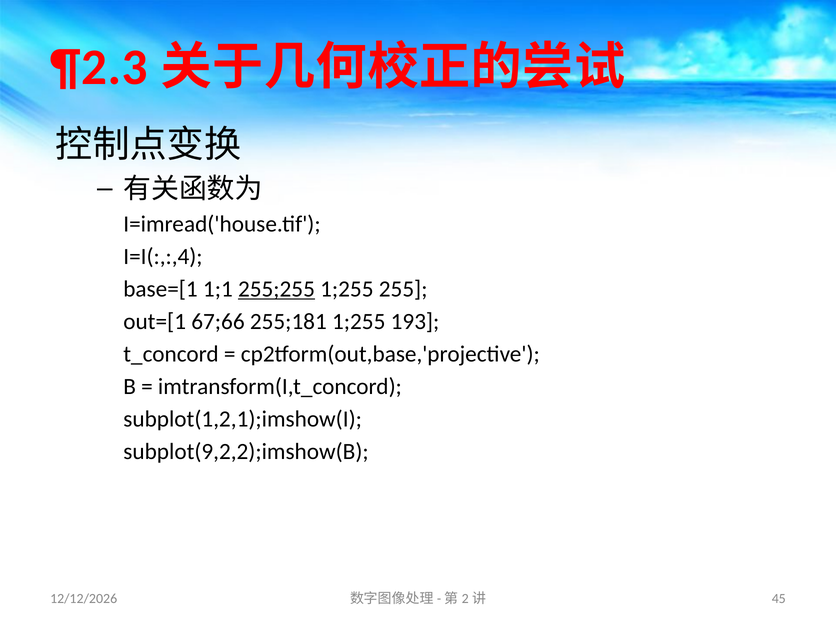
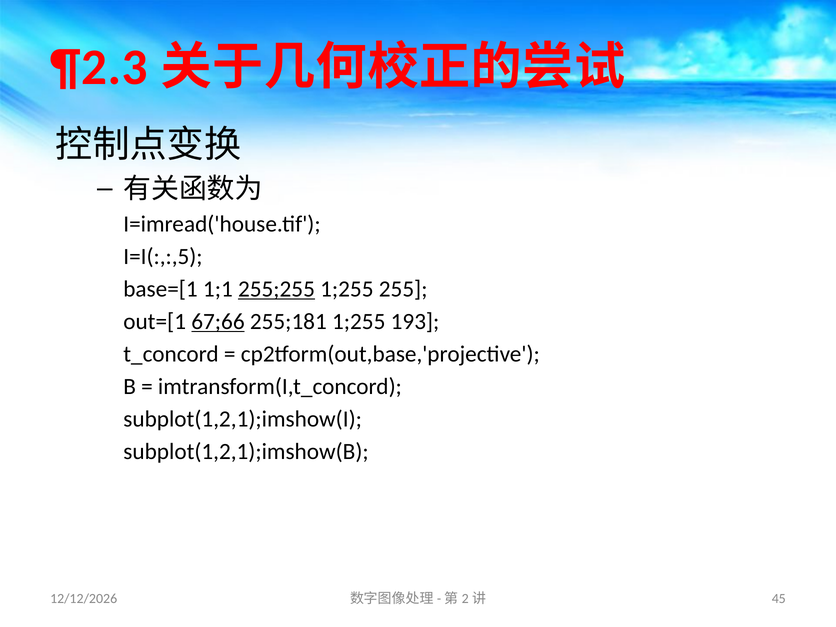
I=I(:,:,4: I=I(:,:,4 -> I=I(:,:,5
67;66 underline: none -> present
subplot(9,2,2);imshow(B: subplot(9,2,2);imshow(B -> subplot(1,2,1);imshow(B
